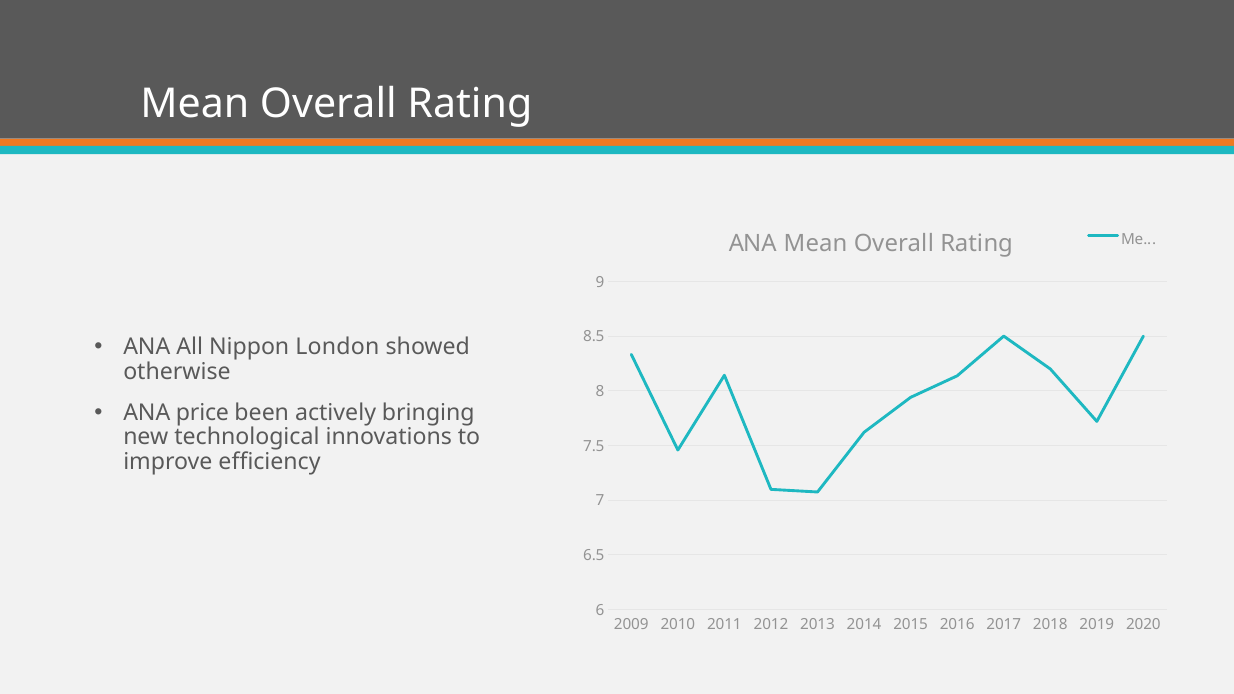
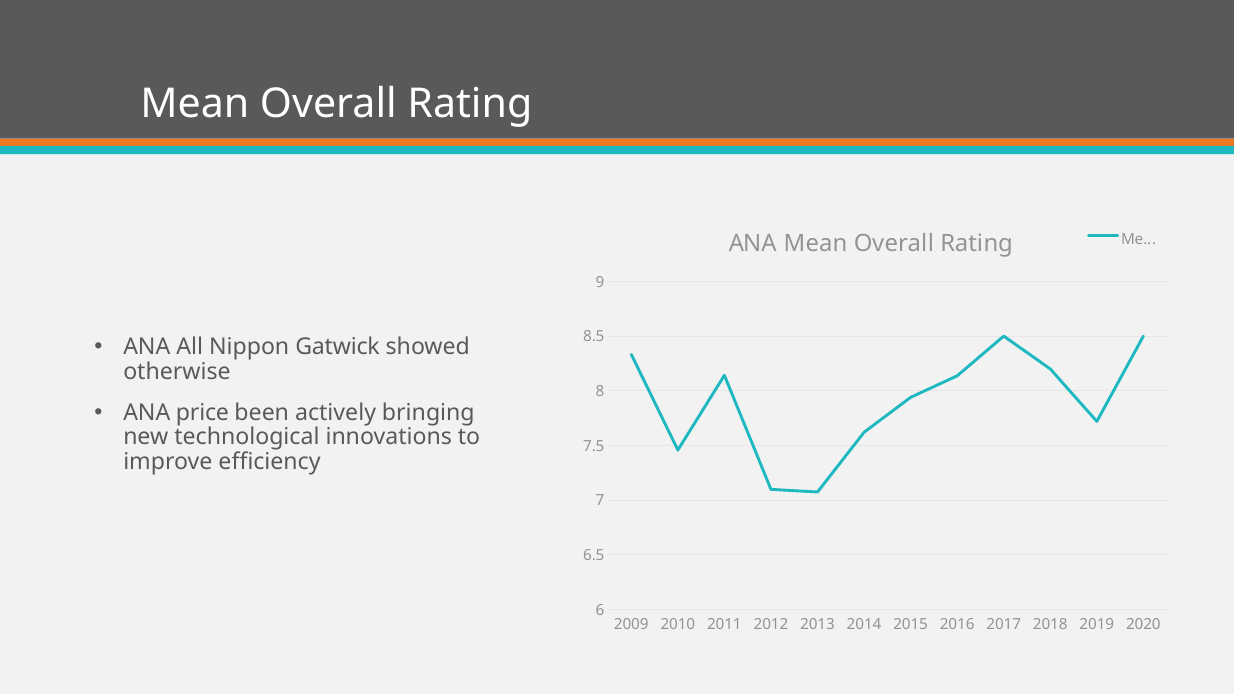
London: London -> Gatwick
